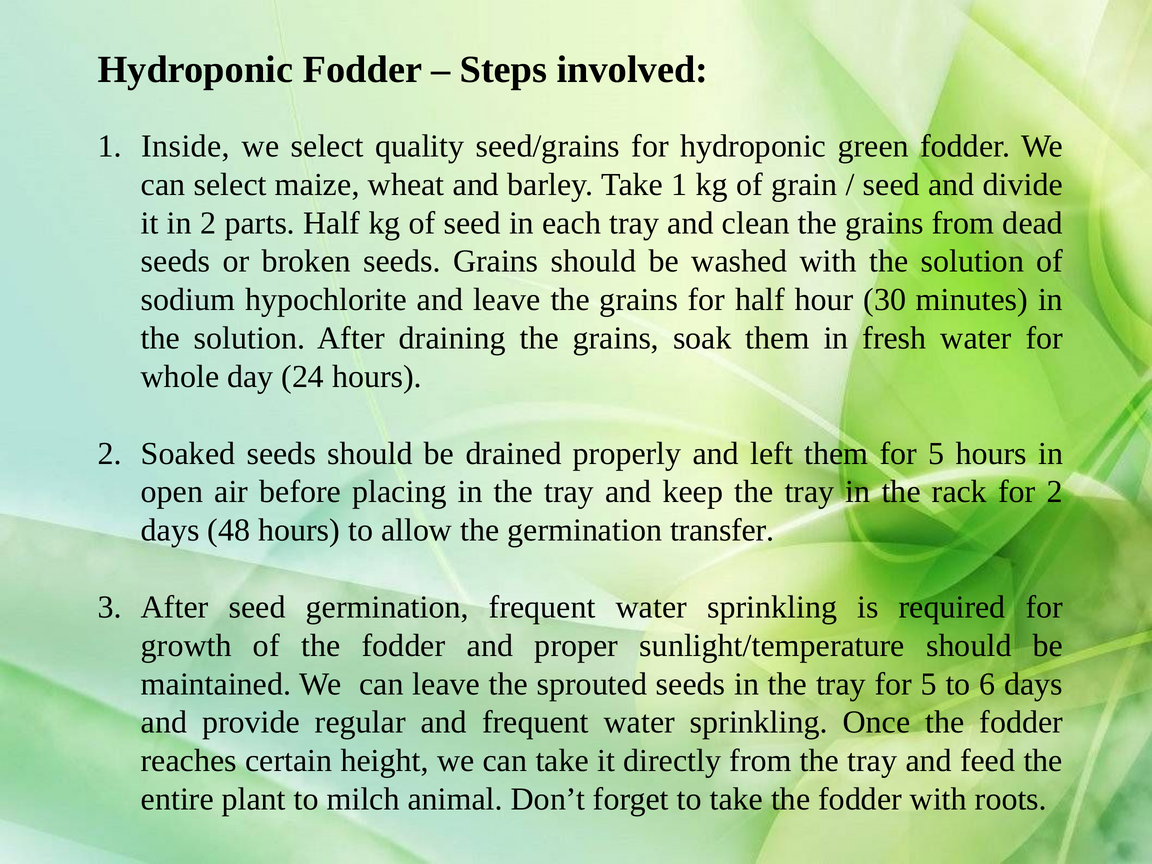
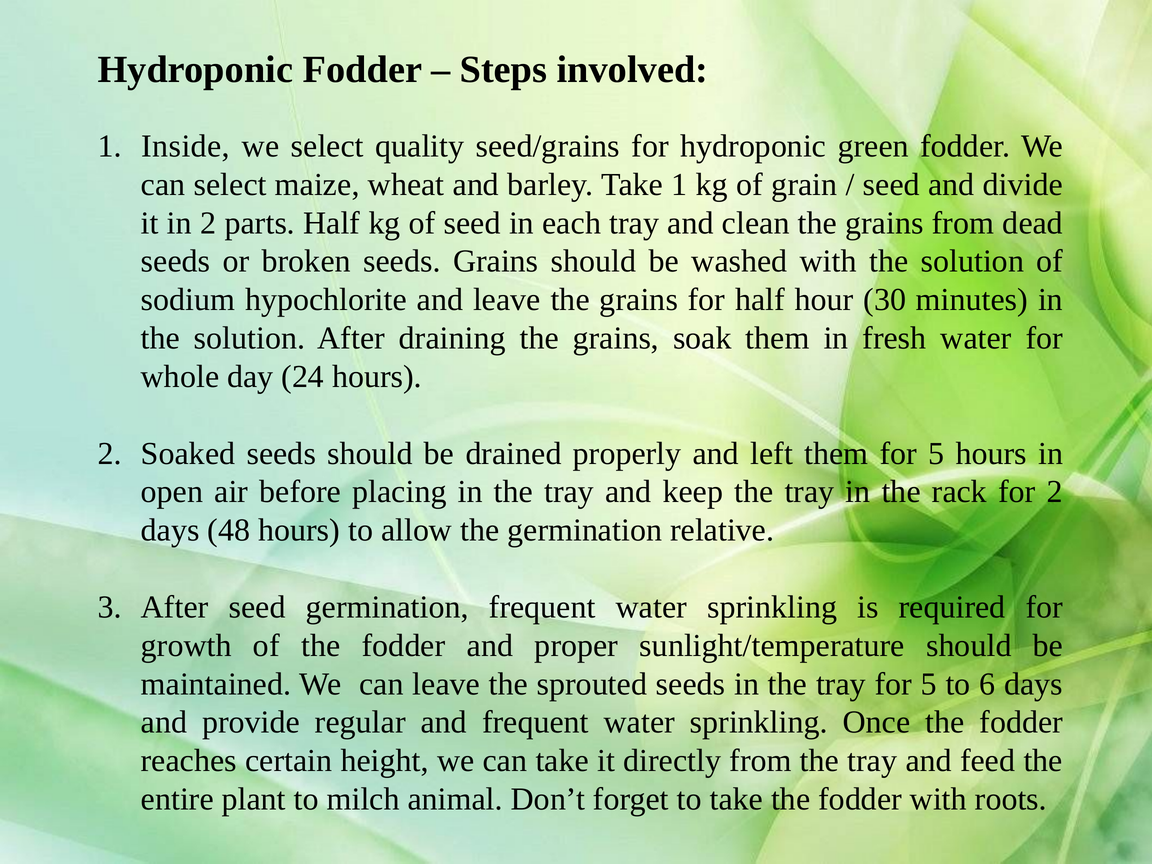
transfer: transfer -> relative
